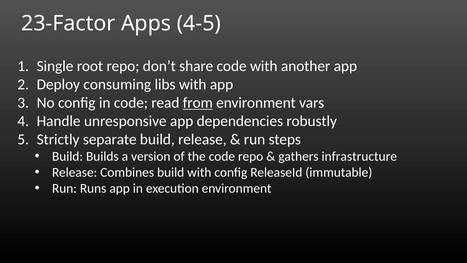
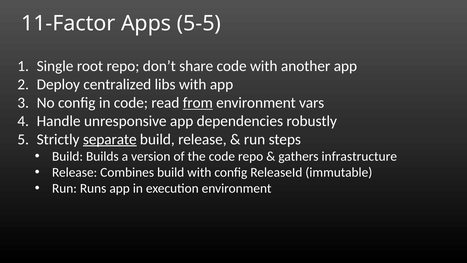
23-Factor: 23-Factor -> 11-Factor
4-5: 4-5 -> 5-5
consuming: consuming -> centralized
separate underline: none -> present
